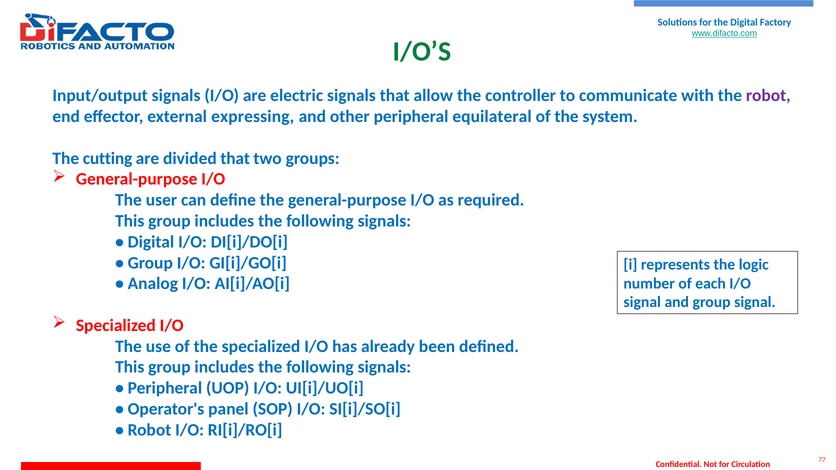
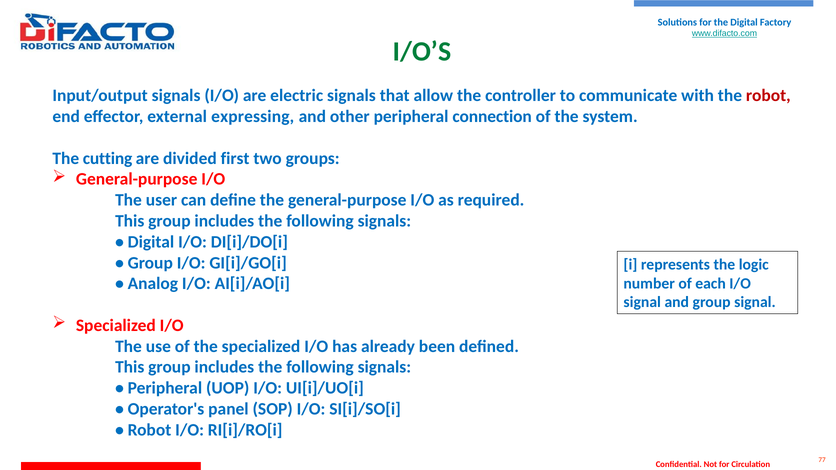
robot at (768, 96) colour: purple -> red
equilateral: equilateral -> connection
divided that: that -> first
